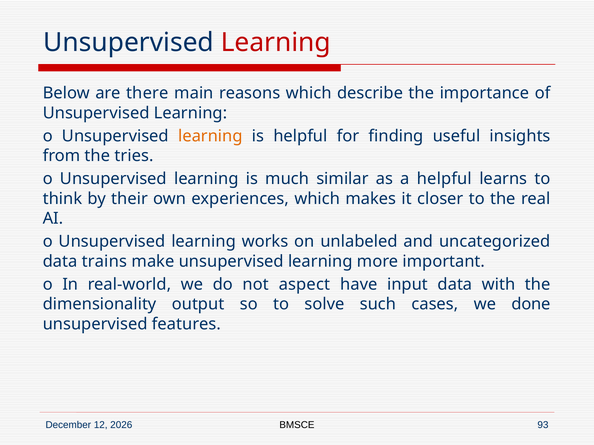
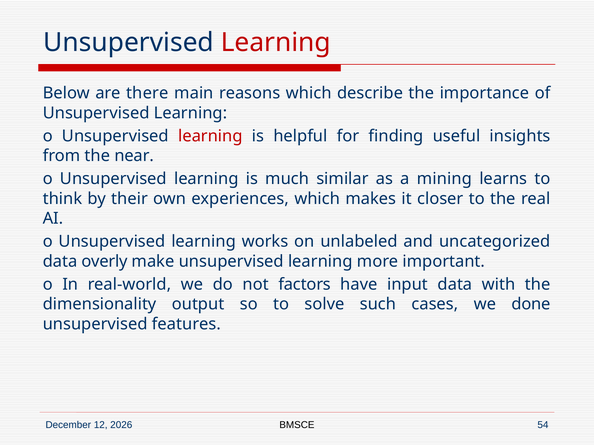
learning at (210, 136) colour: orange -> red
tries: tries -> near
a helpful: helpful -> mining
trains: trains -> overly
aspect: aspect -> factors
93: 93 -> 54
